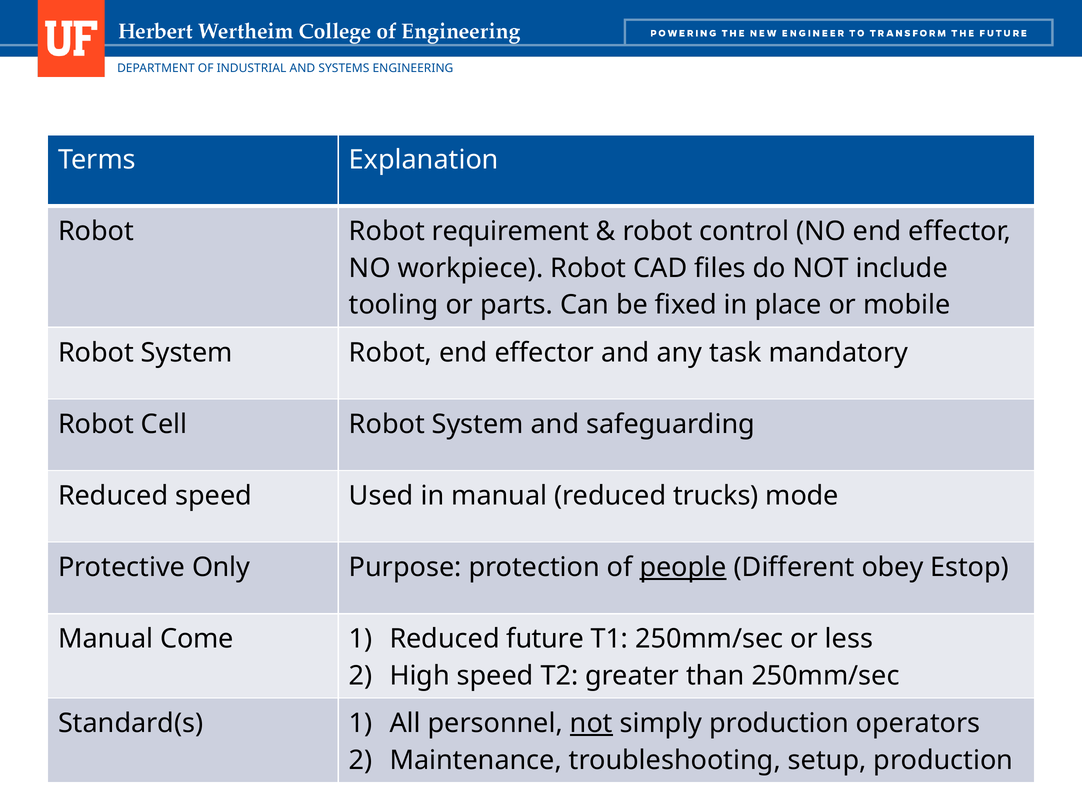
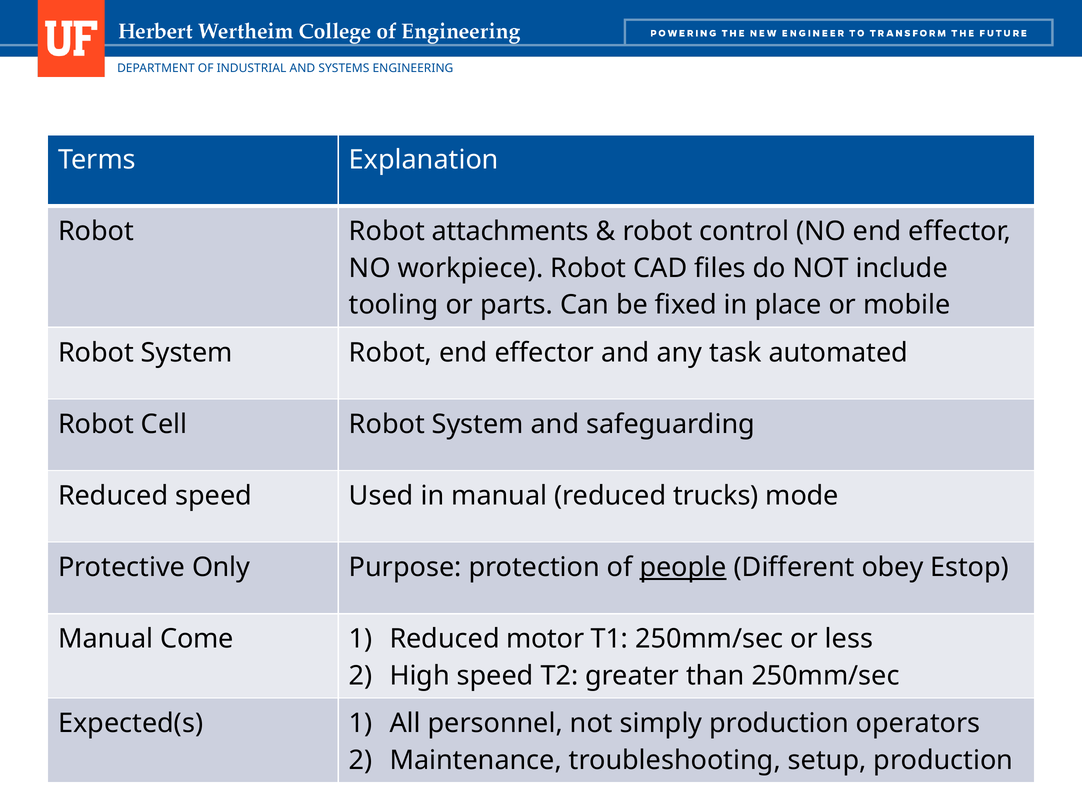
requirement: requirement -> attachments
mandatory: mandatory -> automated
future: future -> motor
Standard(s: Standard(s -> Expected(s
not at (591, 724) underline: present -> none
